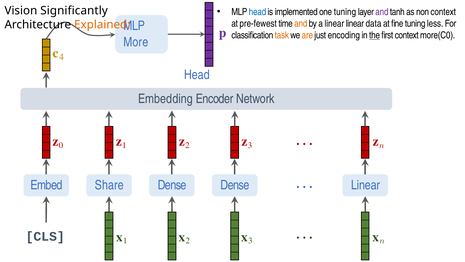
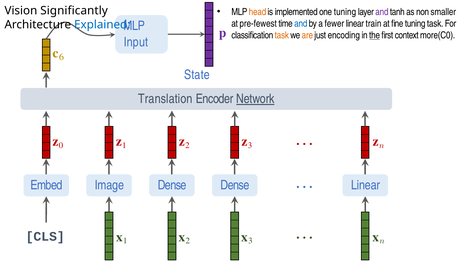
head at (257, 12) colour: blue -> orange
non context: context -> smaller
and at (301, 24) colour: orange -> blue
a linear: linear -> fewer
data: data -> train
tuning less: less -> task
Explained colour: orange -> blue
More: More -> Input
4: 4 -> 6
Head at (197, 75): Head -> State
Embedding: Embedding -> Translation
Network underline: none -> present
Share: Share -> Image
